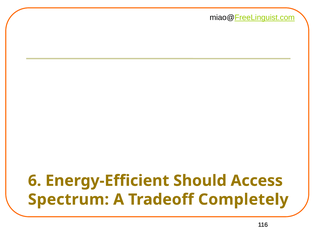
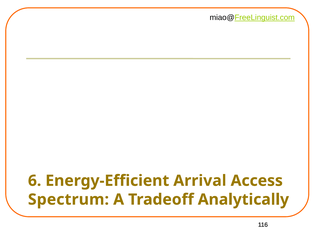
Should: Should -> Arrival
Completely: Completely -> Analytically
